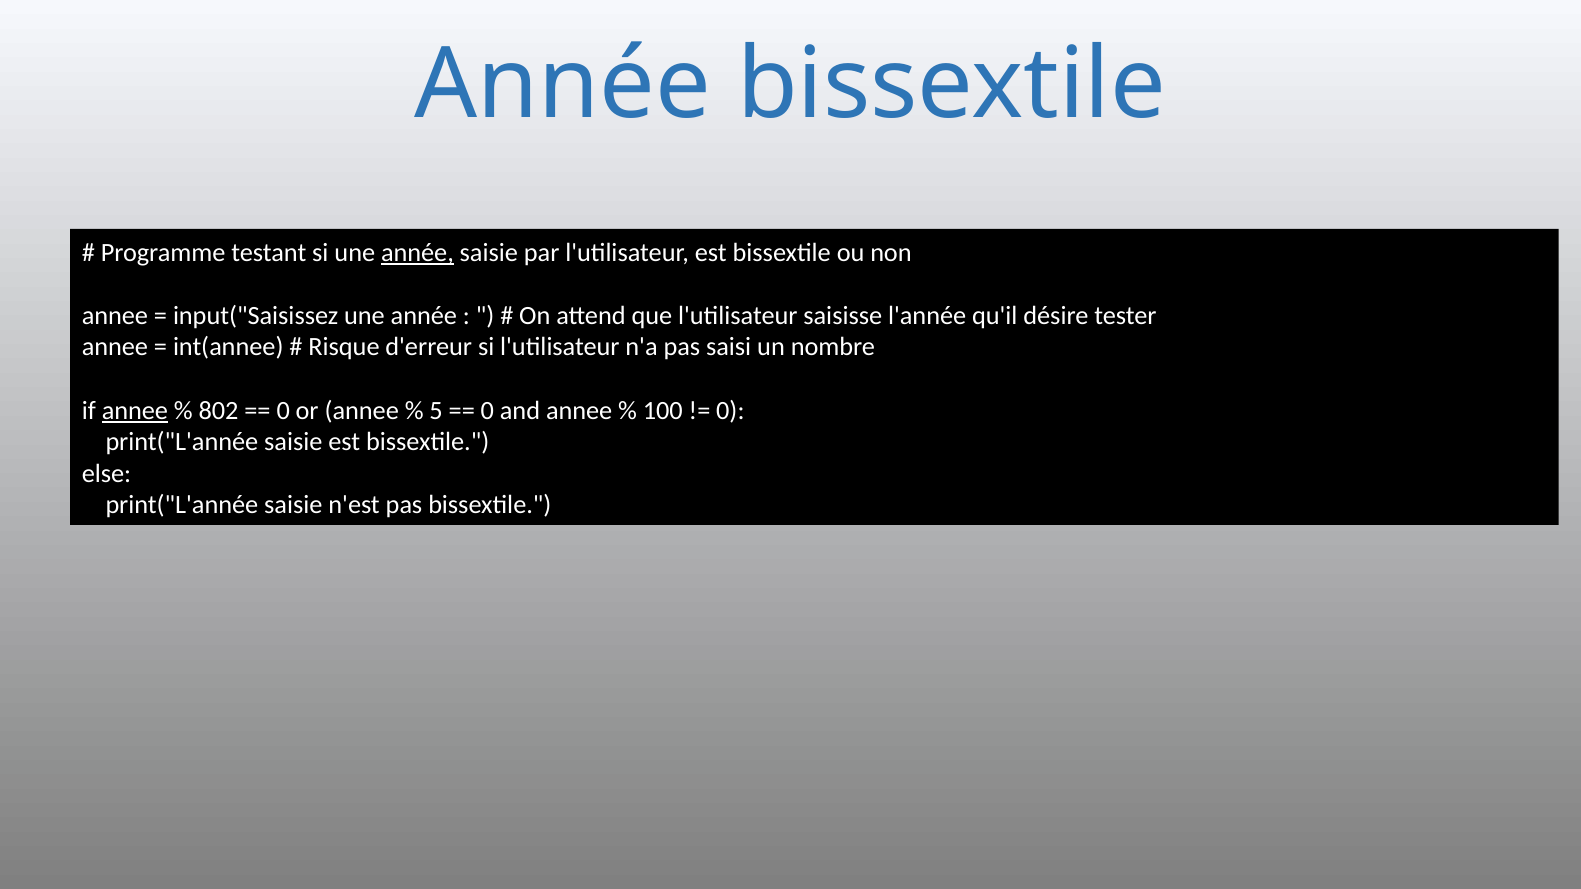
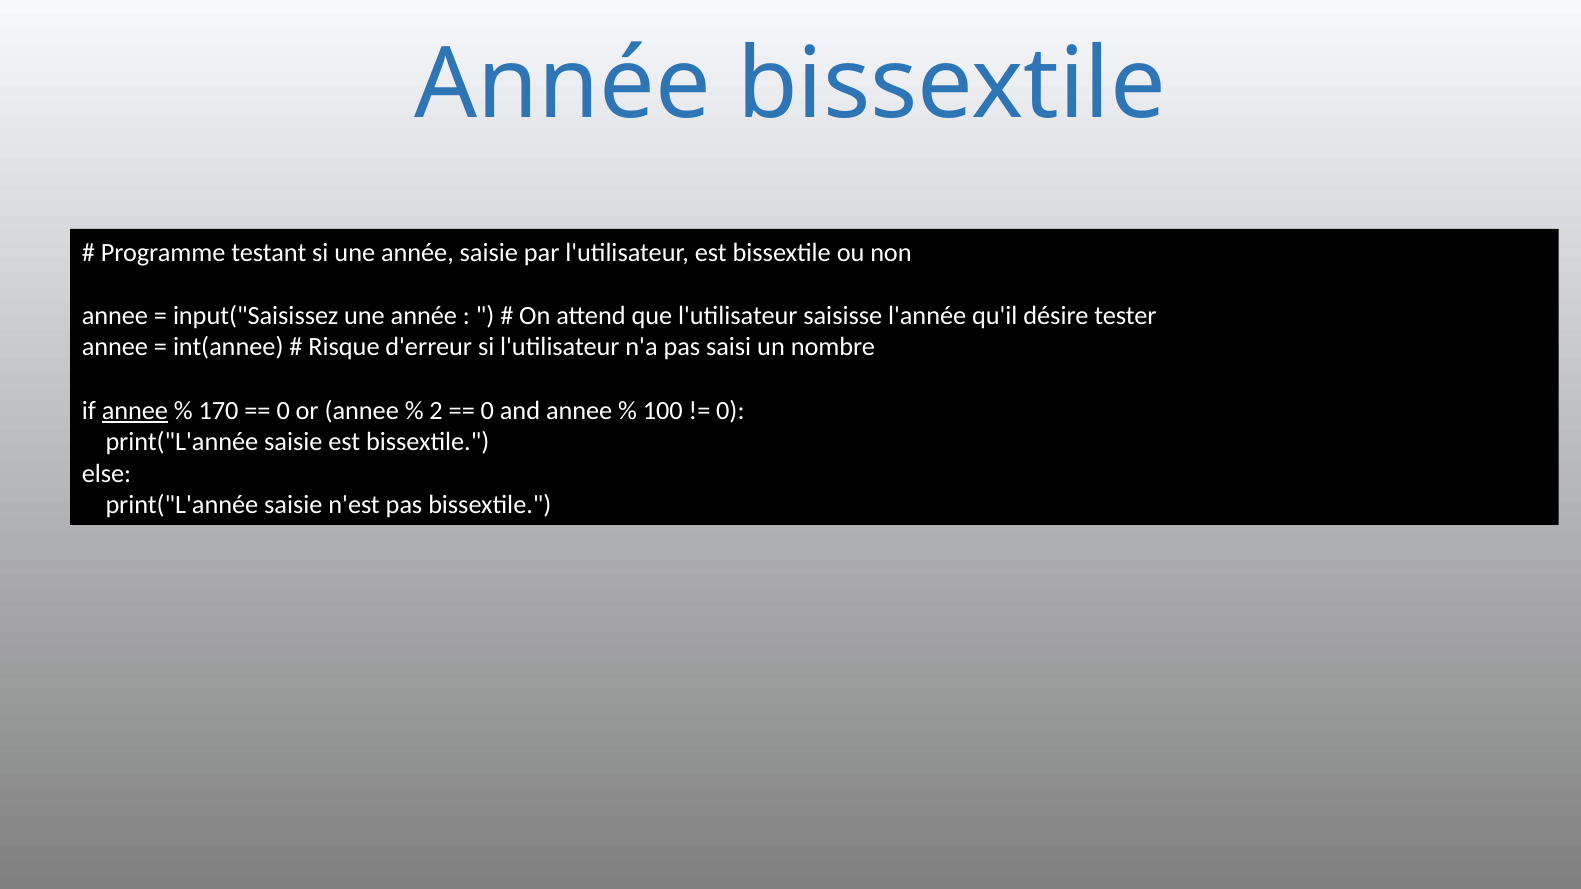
année at (417, 253) underline: present -> none
802: 802 -> 170
5: 5 -> 2
